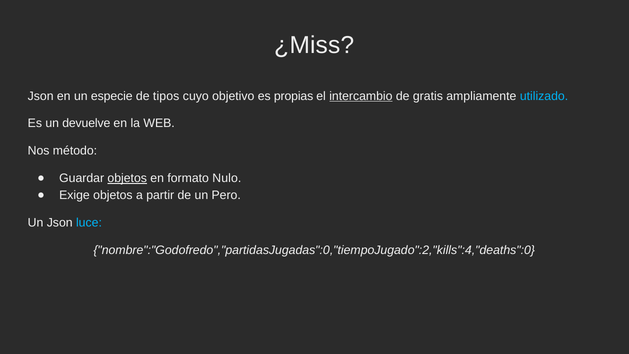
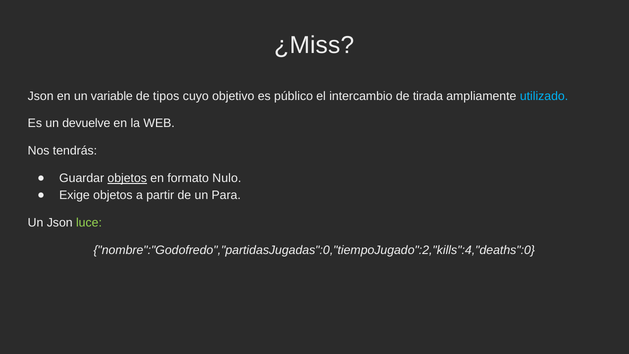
especie: especie -> variable
propias: propias -> público
intercambio underline: present -> none
gratis: gratis -> tirada
método: método -> tendrás
Pero: Pero -> Para
luce colour: light blue -> light green
